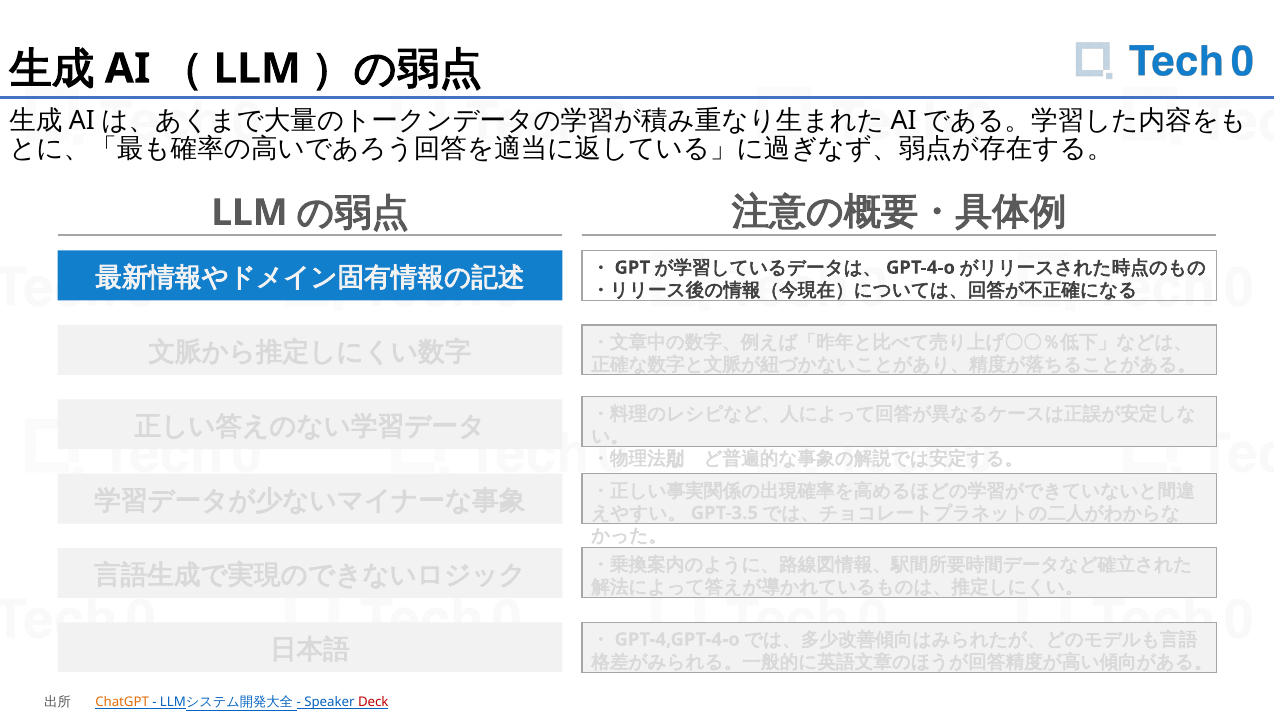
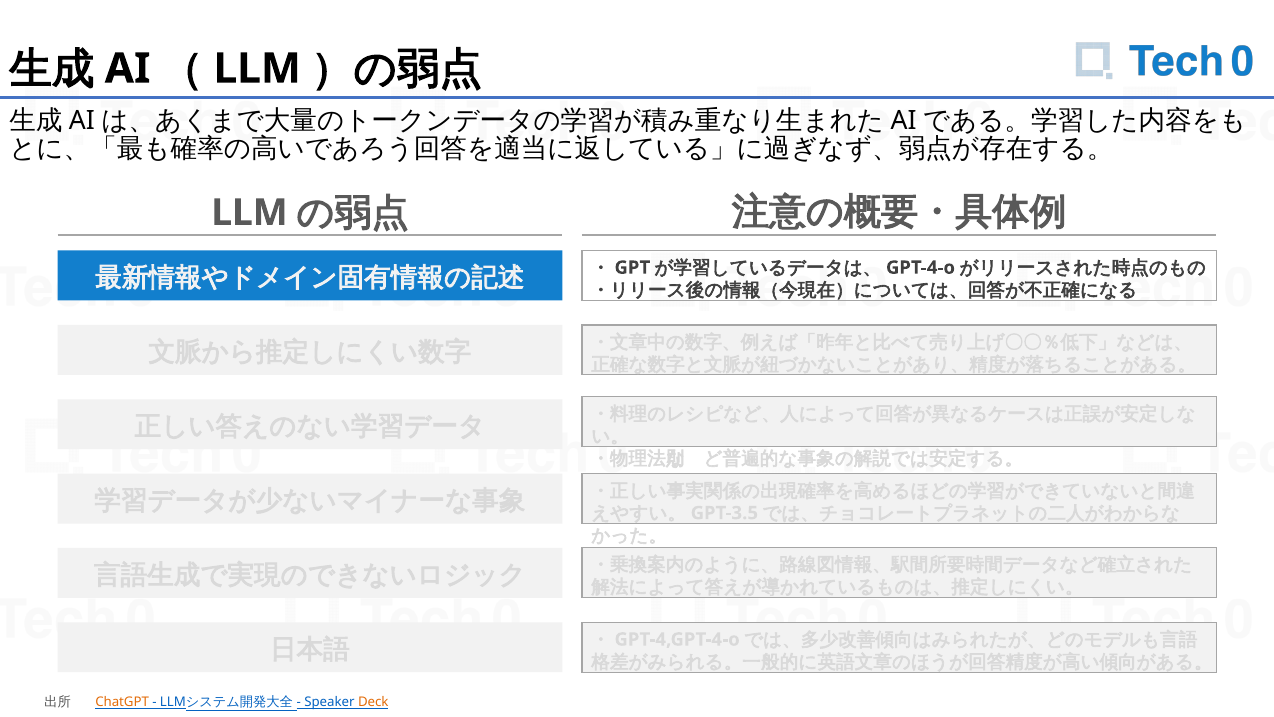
Deck colour: red -> orange
